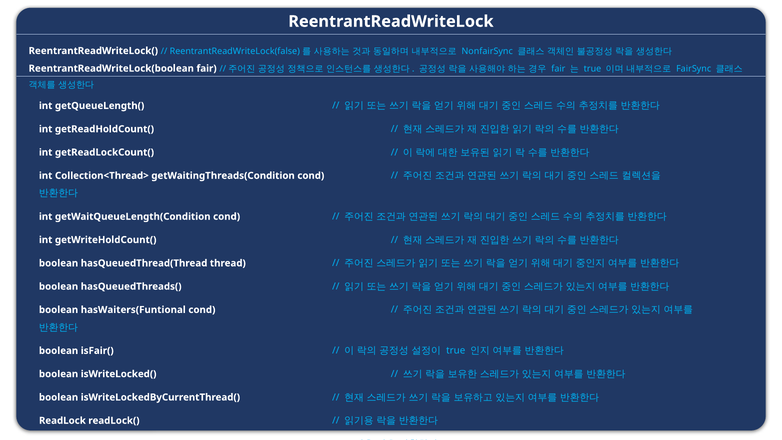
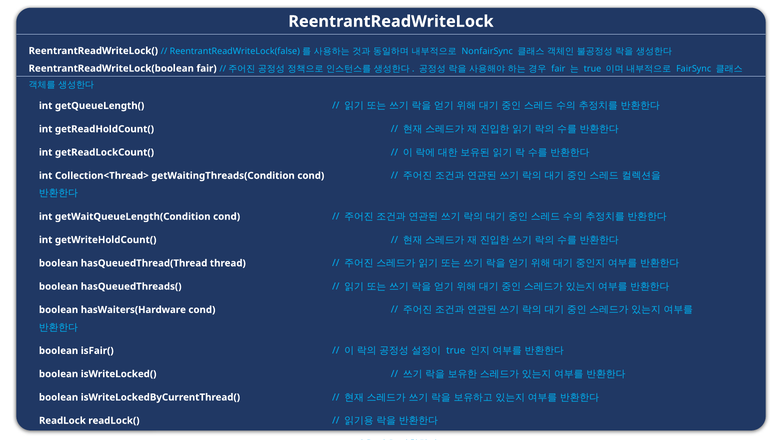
hasWaiters(Funtional: hasWaiters(Funtional -> hasWaiters(Hardware
